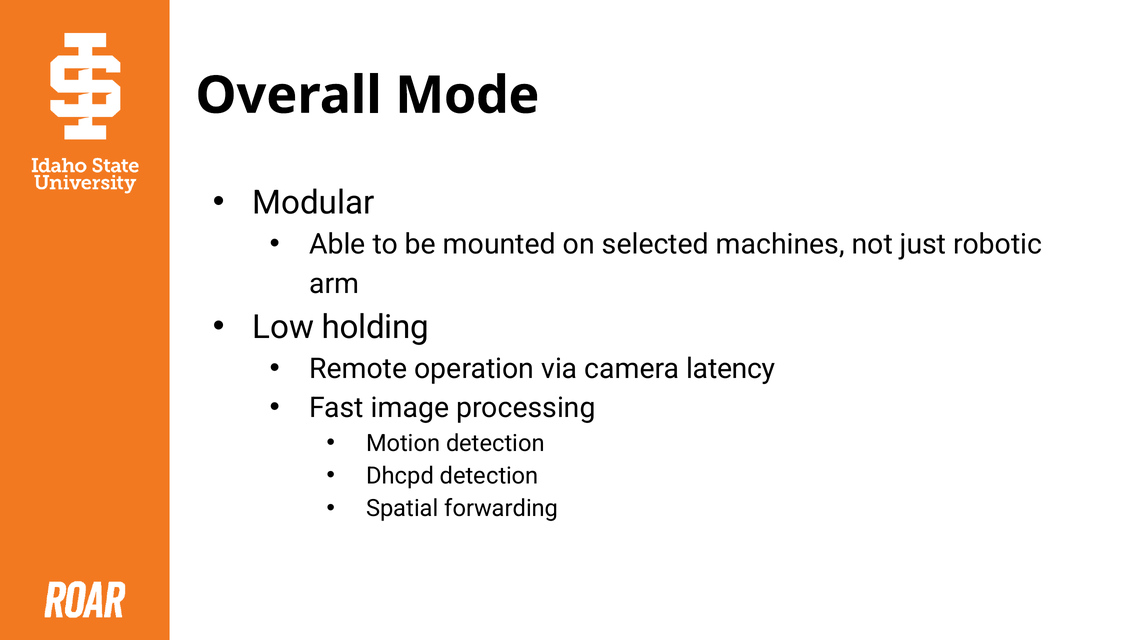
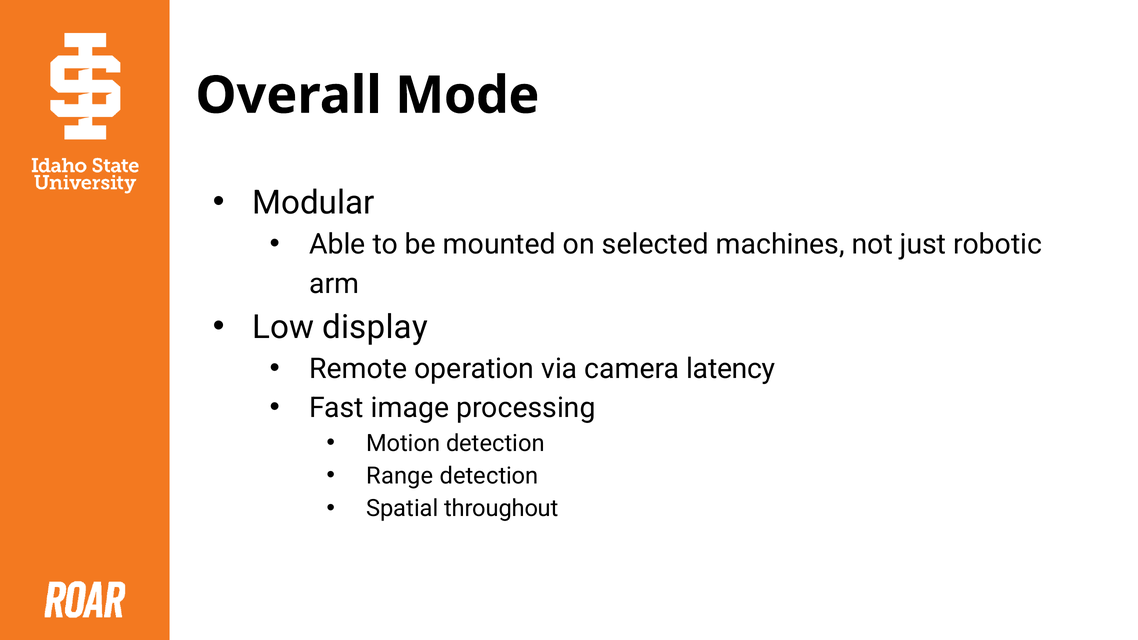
holding: holding -> display
Dhcpd: Dhcpd -> Range
forwarding: forwarding -> throughout
